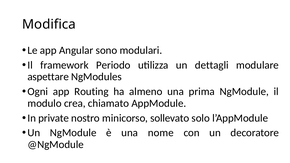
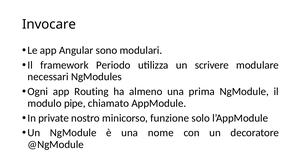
Modifica: Modifica -> Invocare
dettagli: dettagli -> scrivere
aspettare: aspettare -> necessari
crea: crea -> pipe
sollevato: sollevato -> funzione
